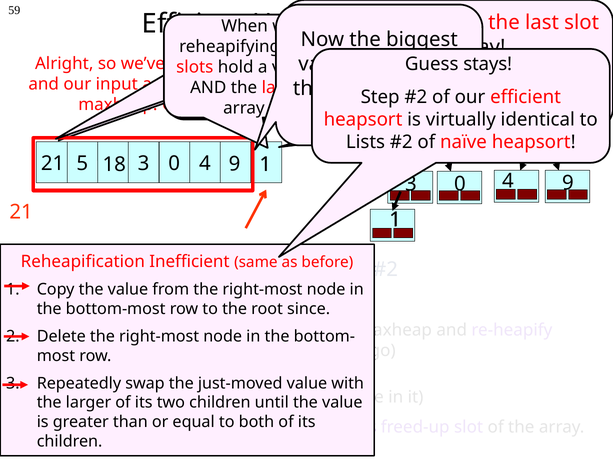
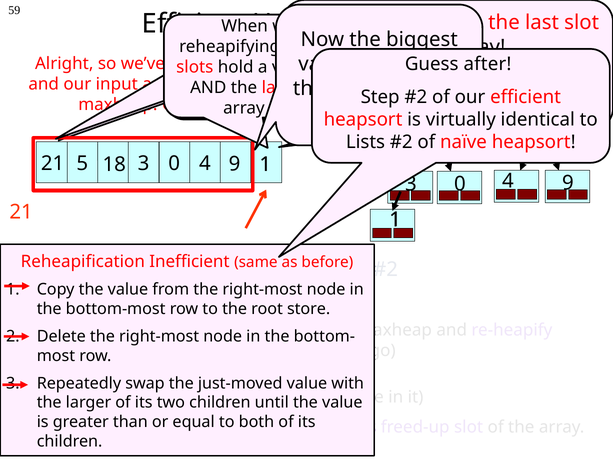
stays: stays -> after
since at (309, 309): since -> store
